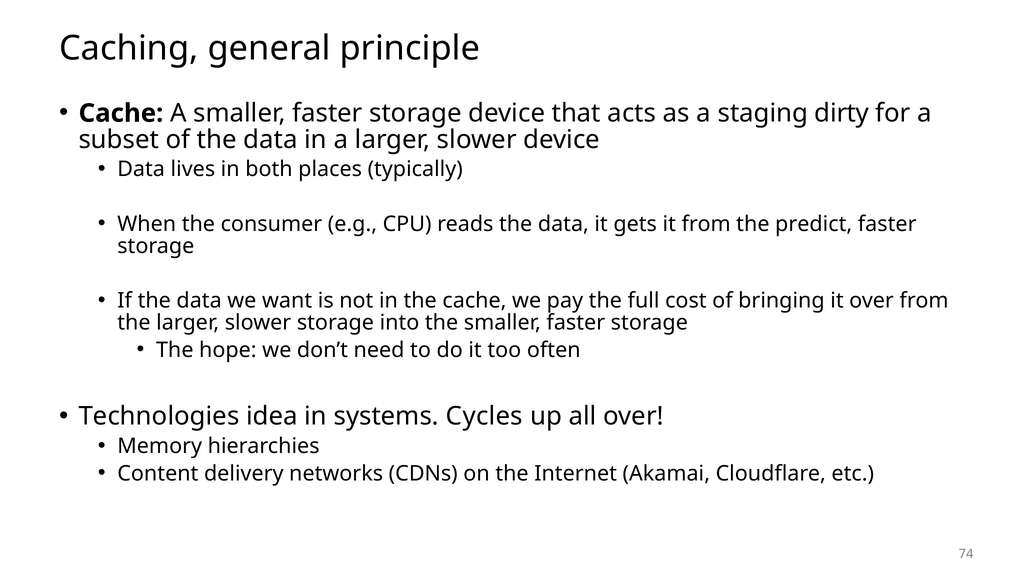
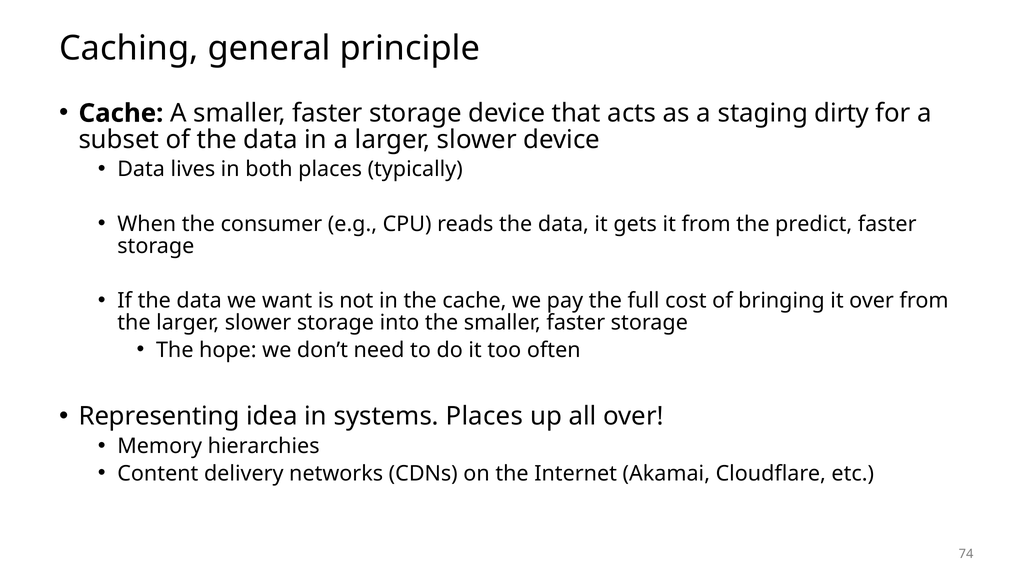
Technologies: Technologies -> Representing
systems Cycles: Cycles -> Places
